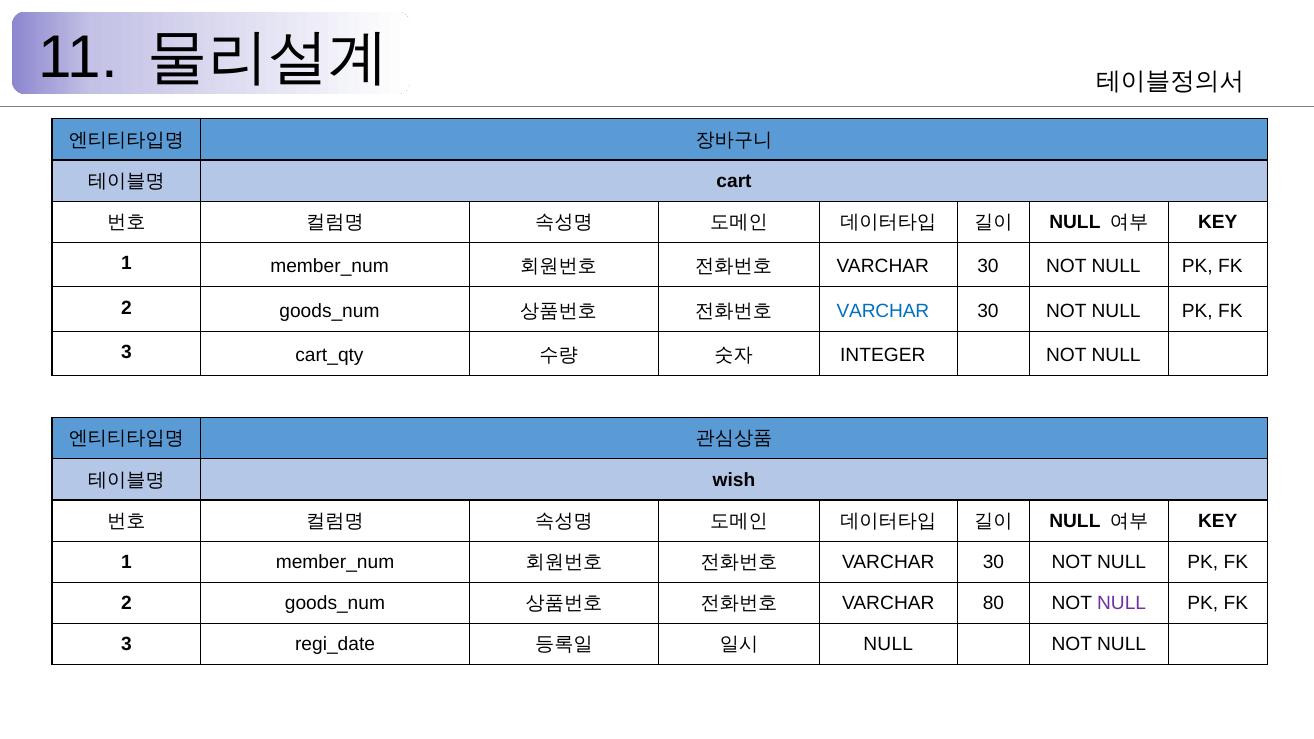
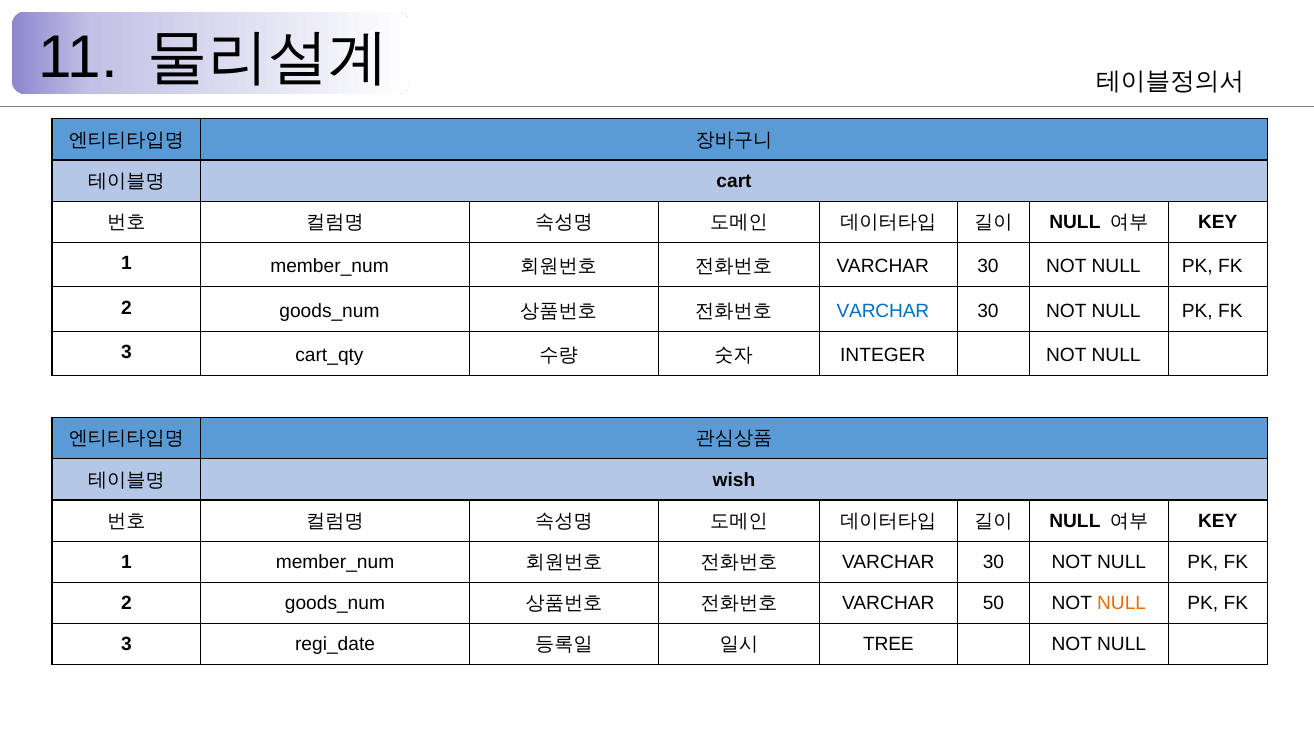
80: 80 -> 50
NULL at (1122, 603) colour: purple -> orange
NULL at (888, 645): NULL -> TREE
